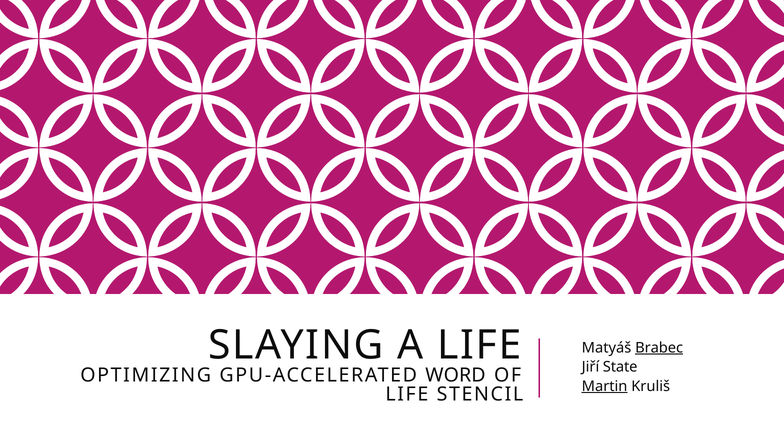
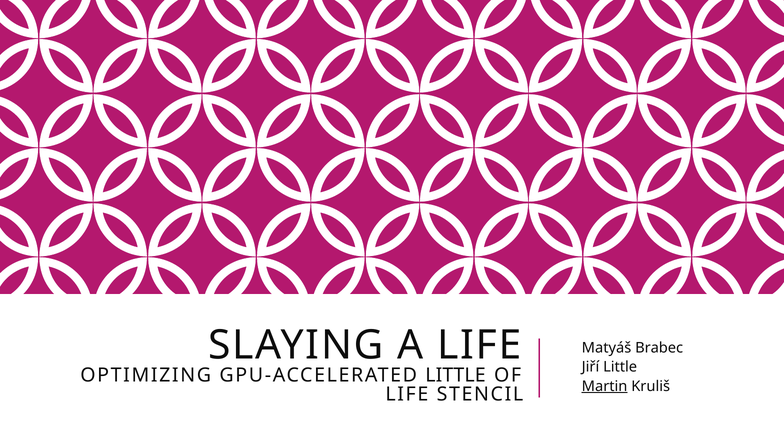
Brabec underline: present -> none
Jiří State: State -> Little
GPU-ACCELERATED WORD: WORD -> LITTLE
